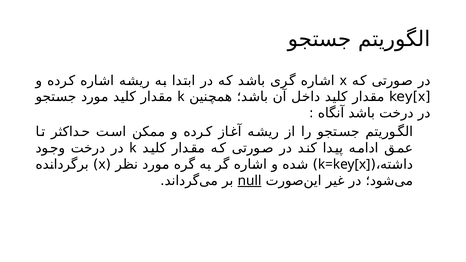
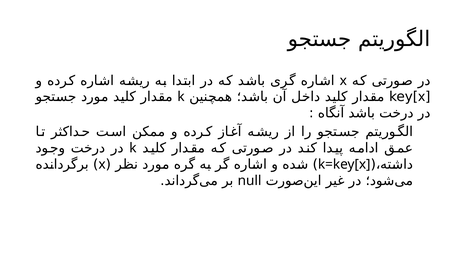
null underline: present -> none
